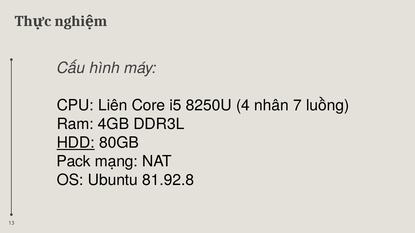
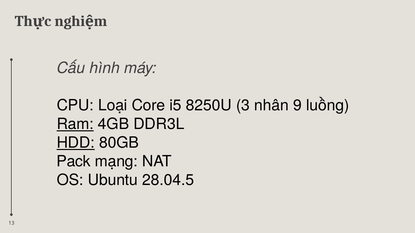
Liên: Liên -> Loại
4: 4 -> 3
7: 7 -> 9
Ram underline: none -> present
81.92.8: 81.92.8 -> 28.04.5
